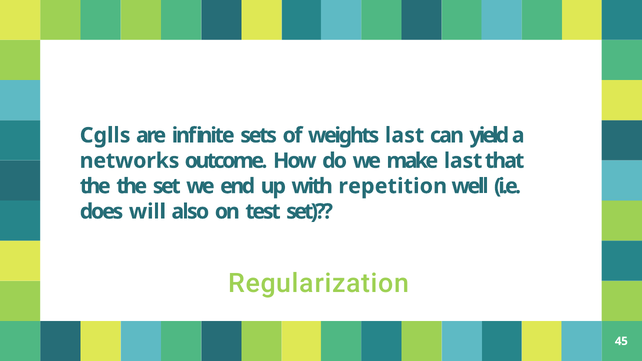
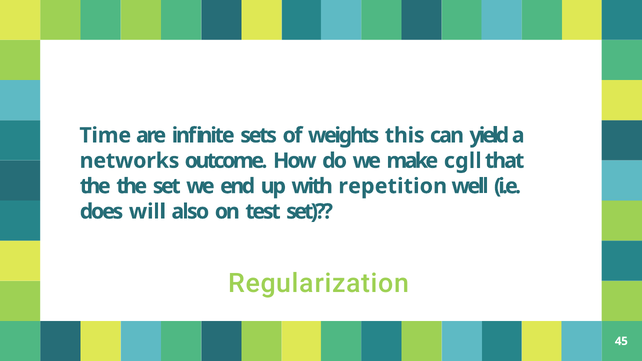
Cglls: Cglls -> Time
weights last: last -> this
make last: last -> cgll
